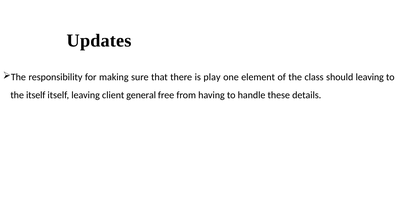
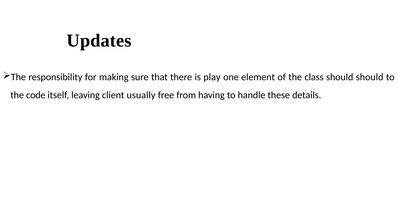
should leaving: leaving -> should
the itself: itself -> code
general: general -> usually
